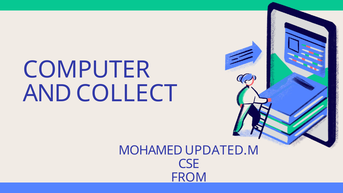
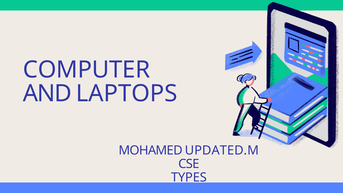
COLLECT: COLLECT -> LAPTOPS
FROM: FROM -> TYPES
